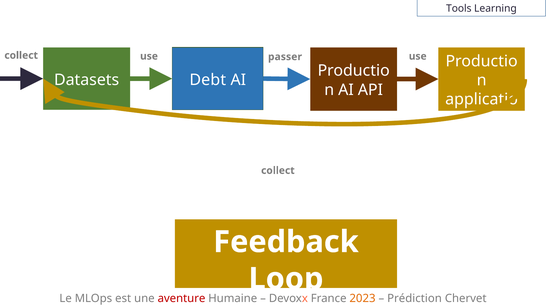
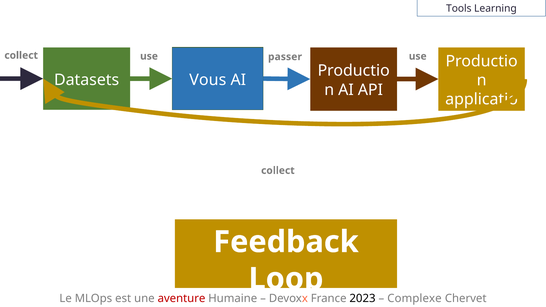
Debt: Debt -> Vous
2023 colour: orange -> black
Prédiction: Prédiction -> Complexe
